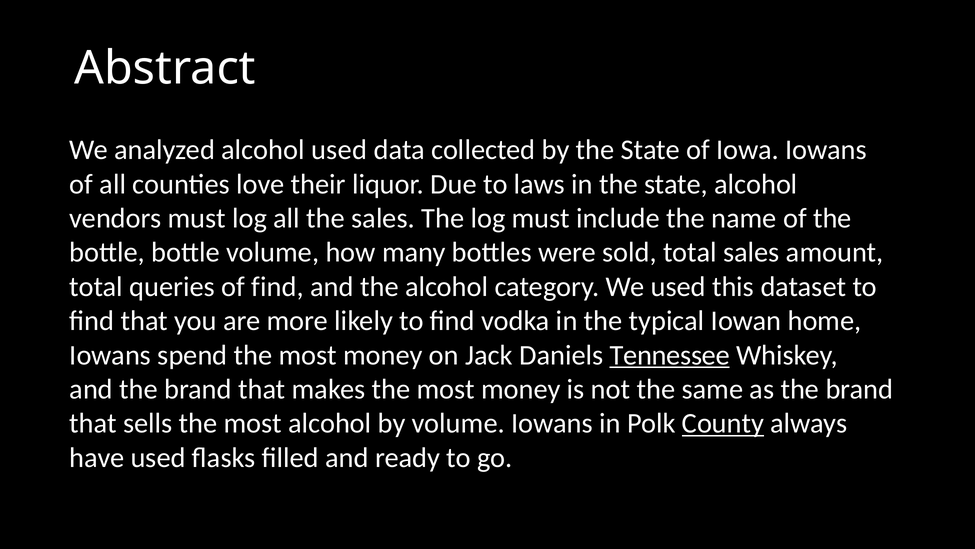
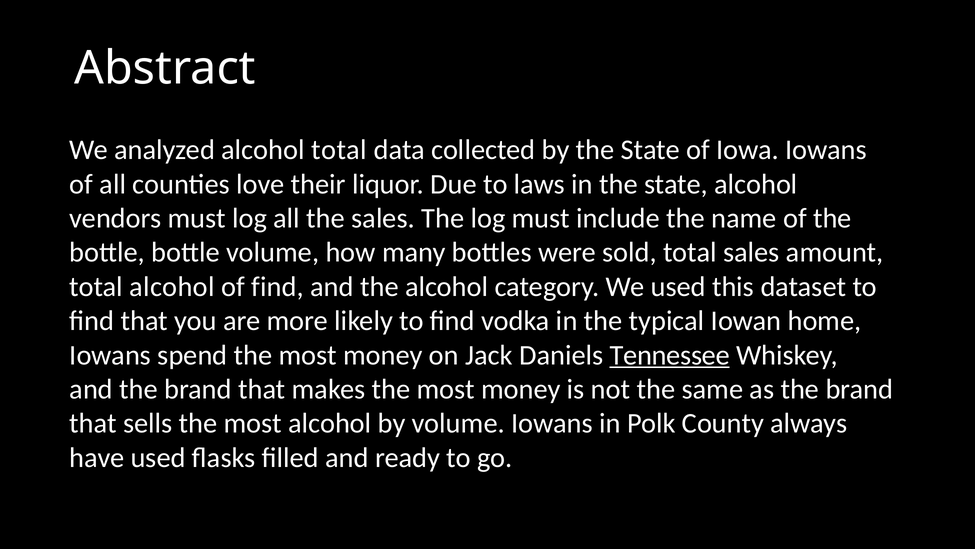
alcohol used: used -> total
total queries: queries -> alcohol
County underline: present -> none
